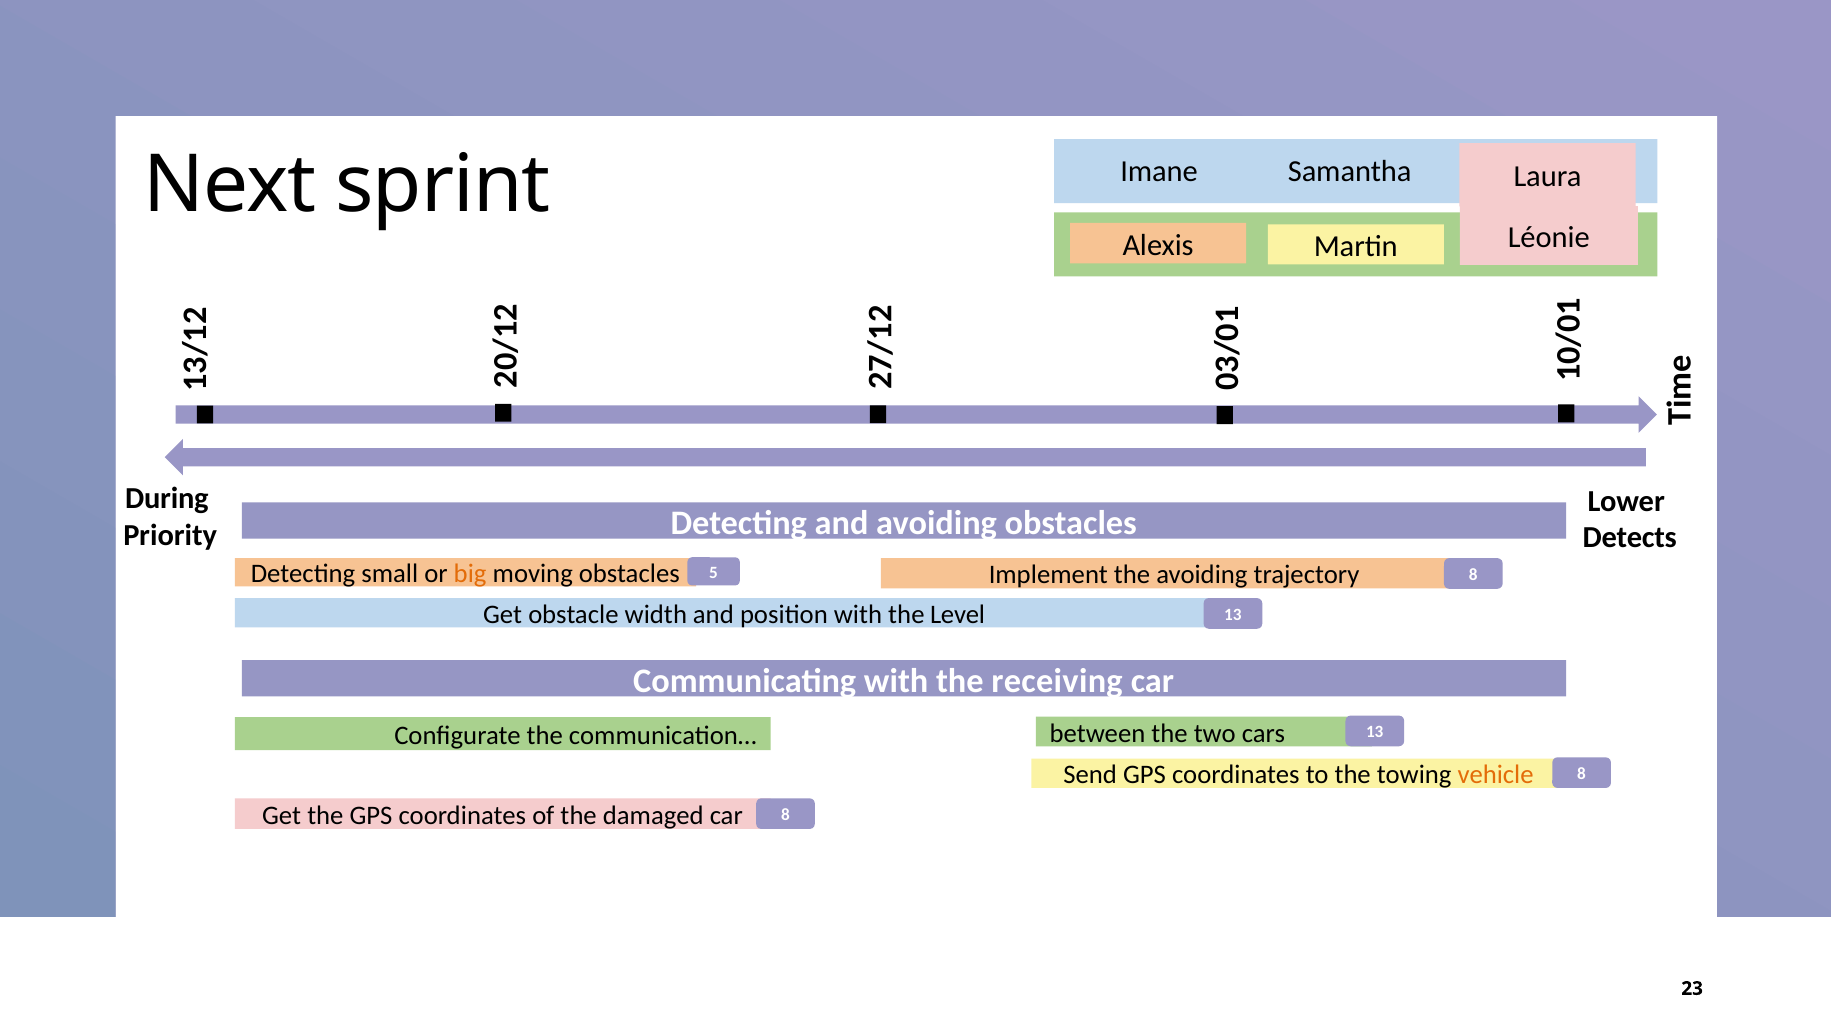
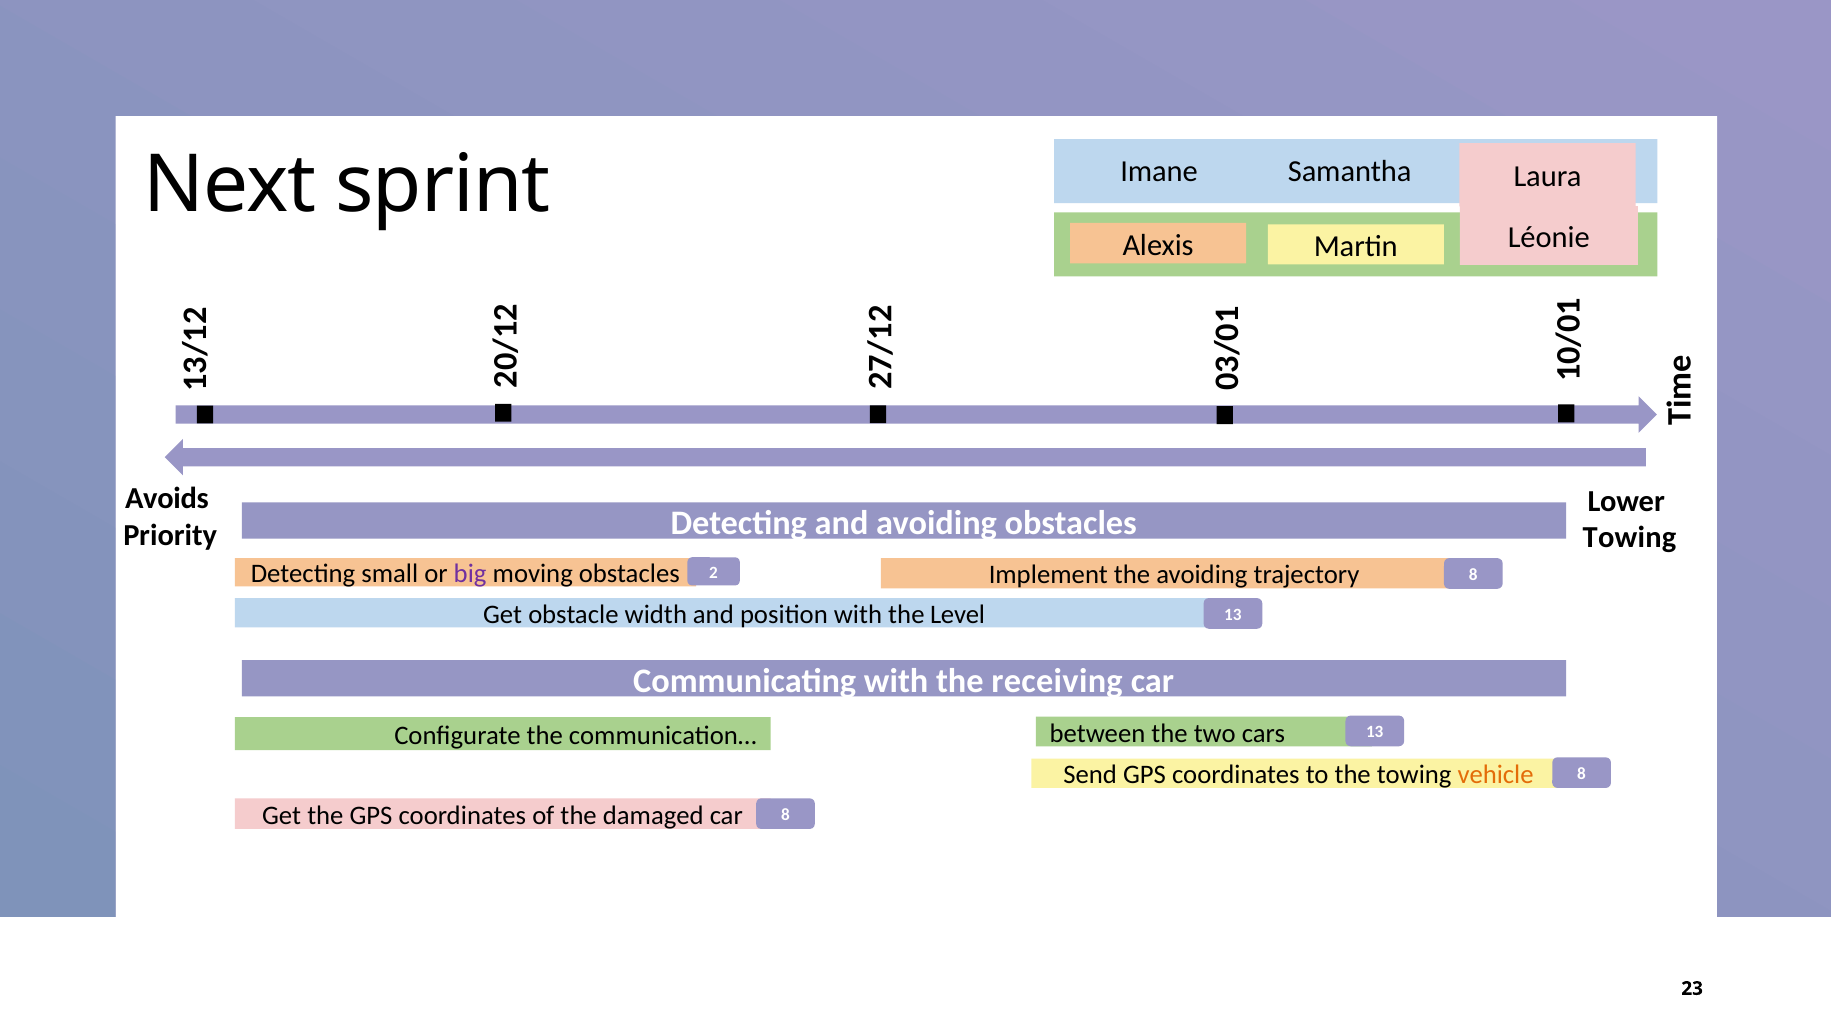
During: During -> Avoids
Detects at (1630, 538): Detects -> Towing
big colour: orange -> purple
obstacles 5: 5 -> 2
